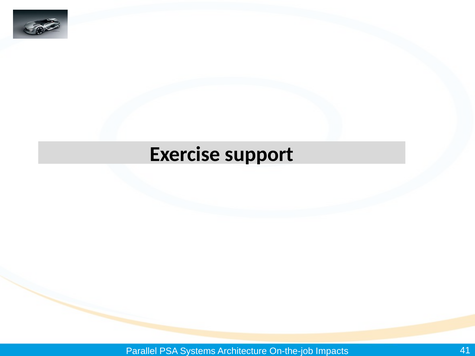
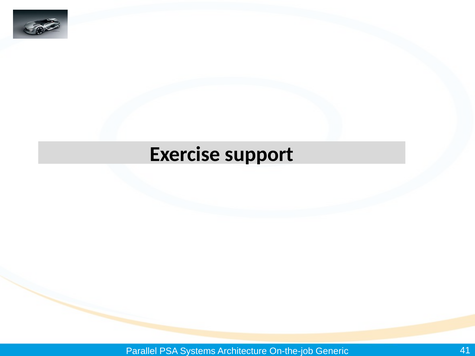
Impacts: Impacts -> Generic
